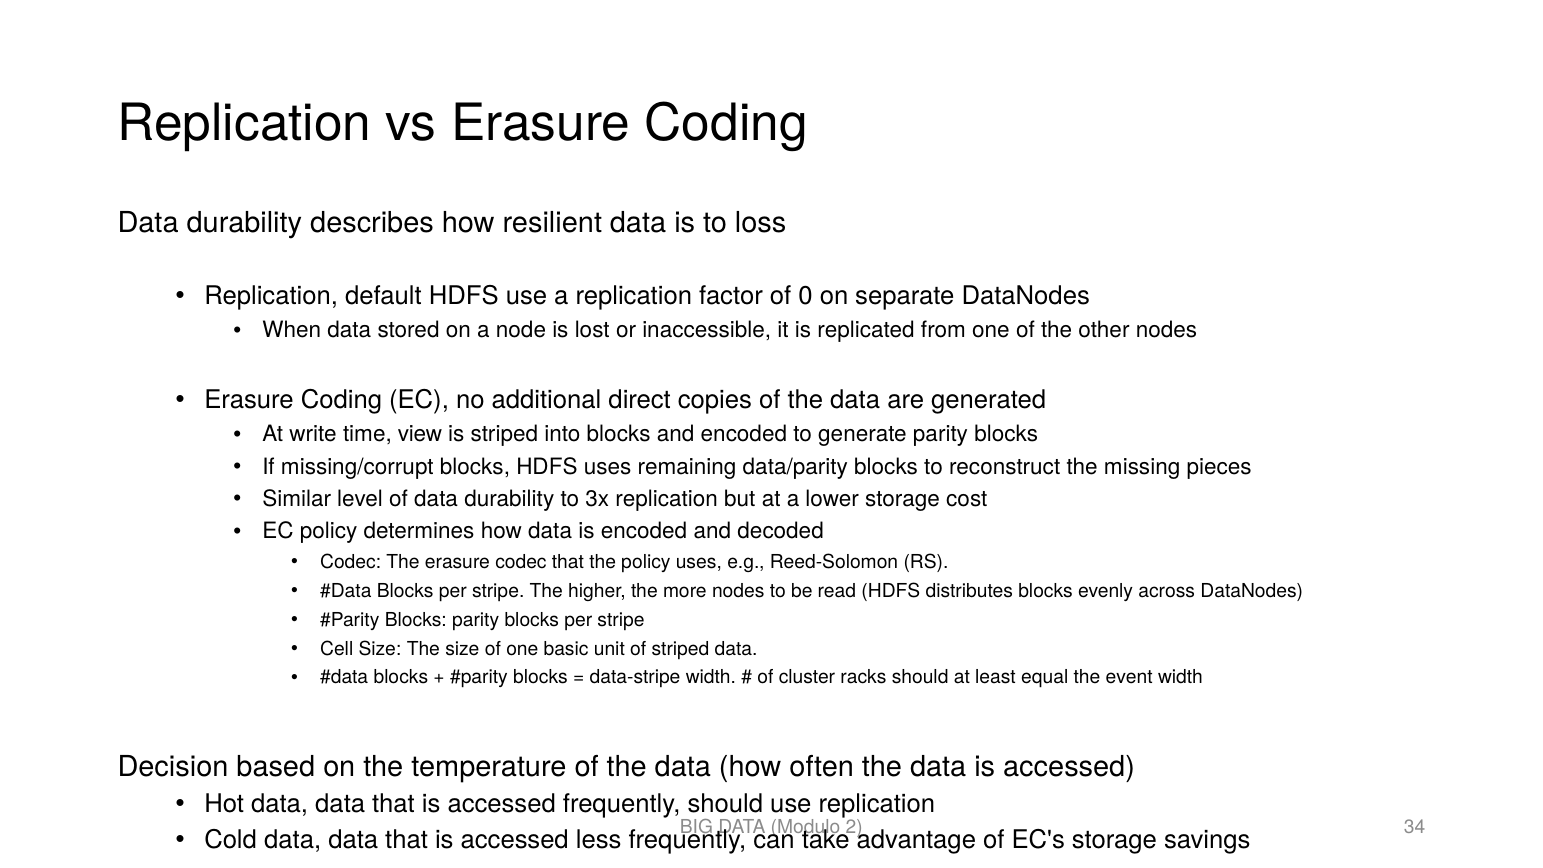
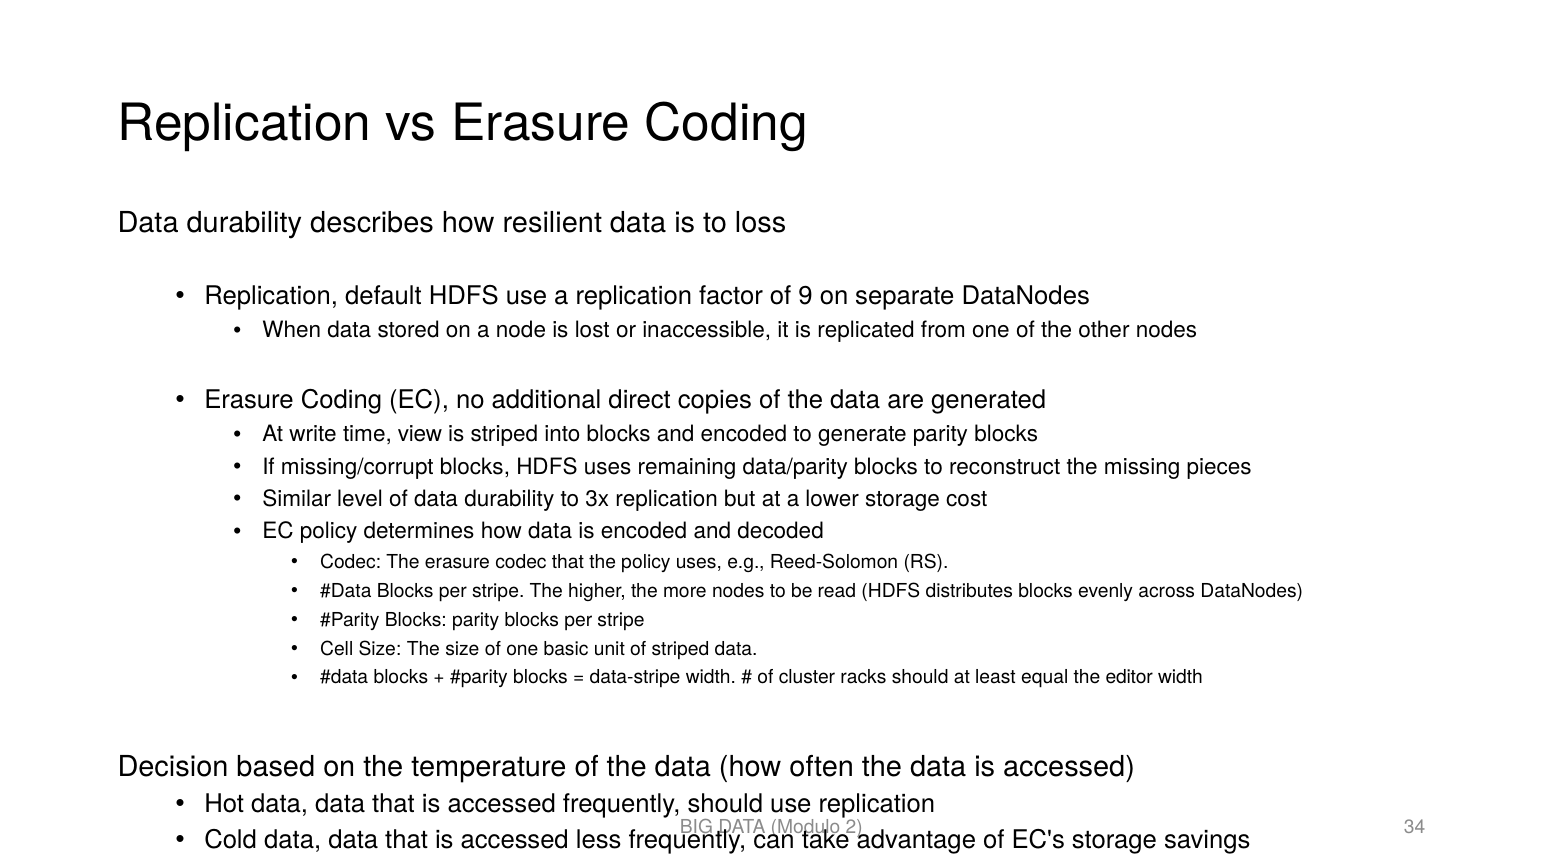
0: 0 -> 9
event: event -> editor
